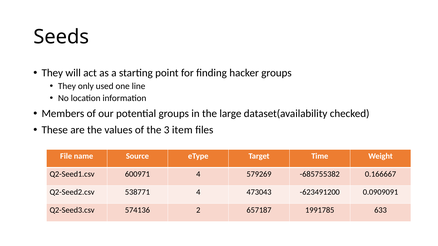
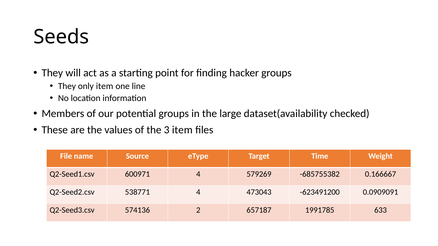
only used: used -> item
